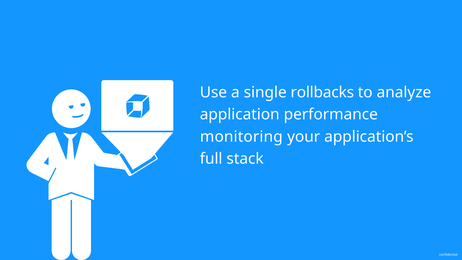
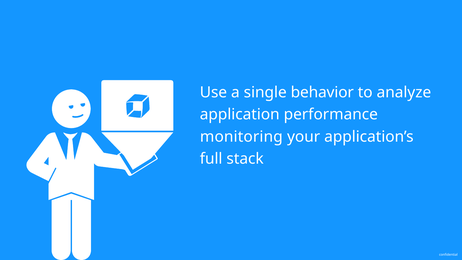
rollbacks: rollbacks -> behavior
